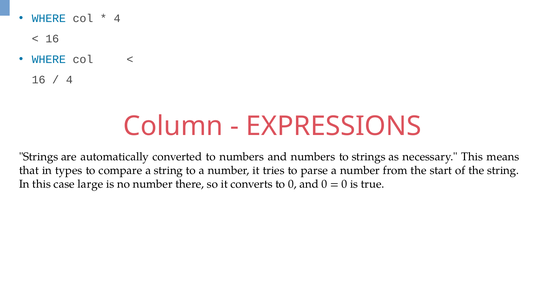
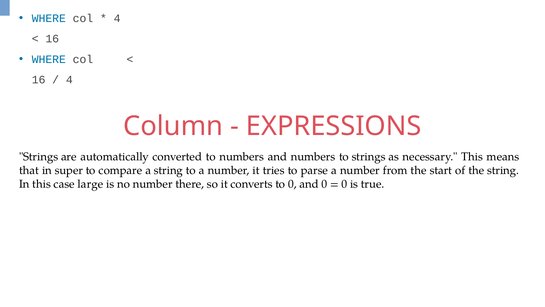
types: types -> super
